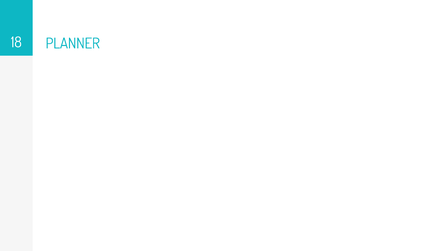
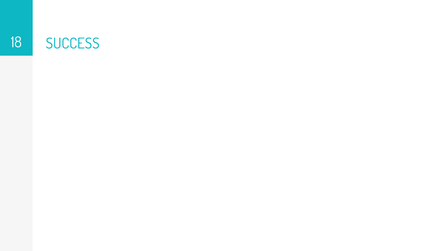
PLANNER: PLANNER -> SUCCESS
